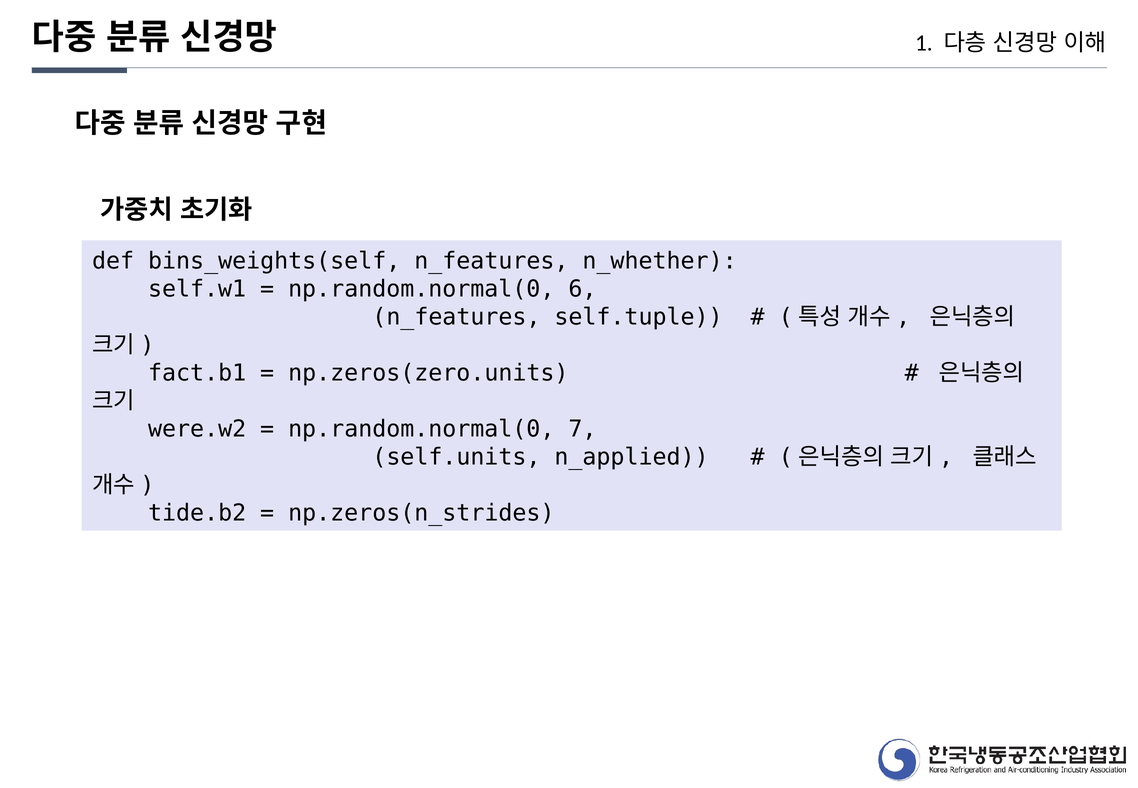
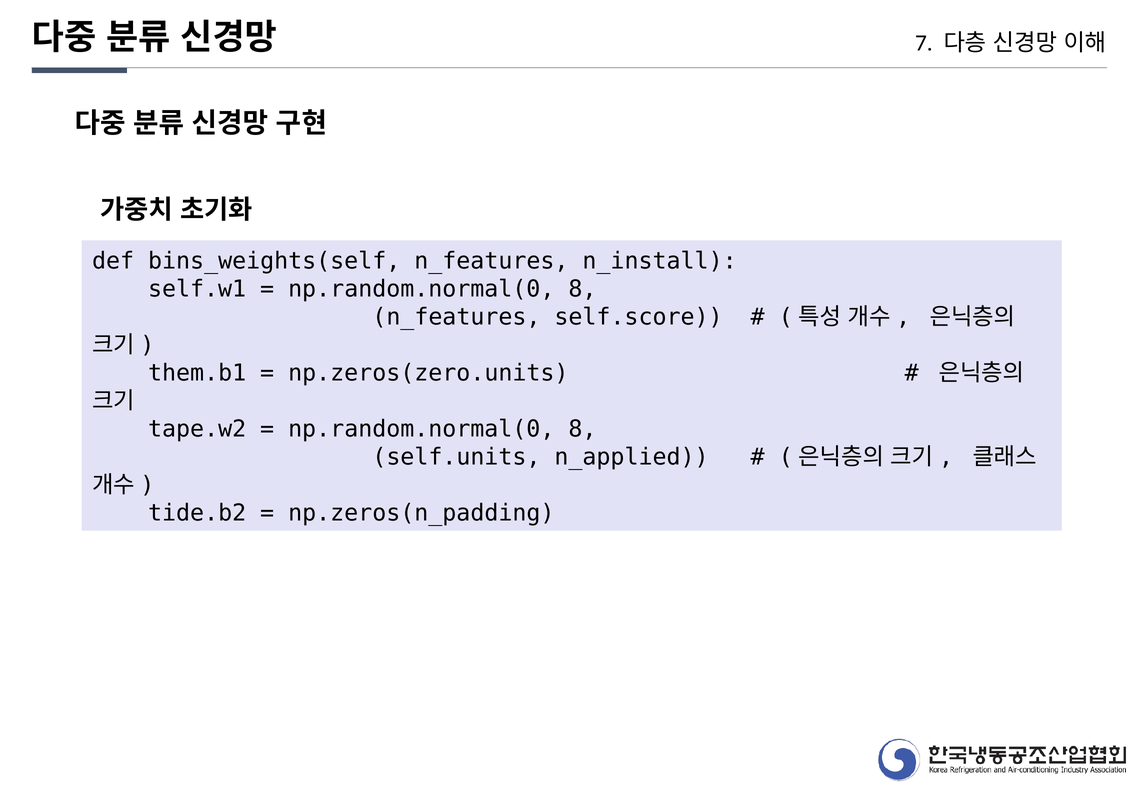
1: 1 -> 7
n_whether: n_whether -> n_install
6 at (582, 289): 6 -> 8
self.tuple: self.tuple -> self.score
fact.b1: fact.b1 -> them.b1
were.w2: were.w2 -> tape.w2
7 at (582, 429): 7 -> 8
np.zeros(n_strides: np.zeros(n_strides -> np.zeros(n_padding
